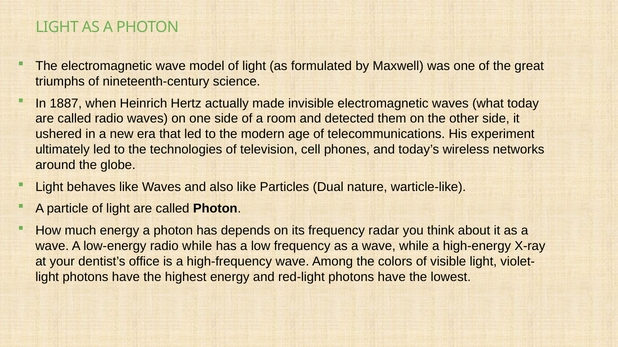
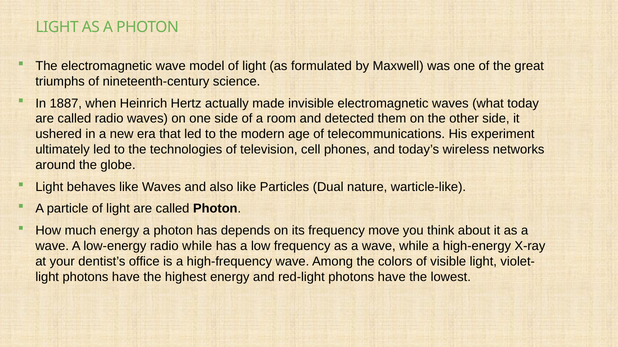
radar: radar -> move
